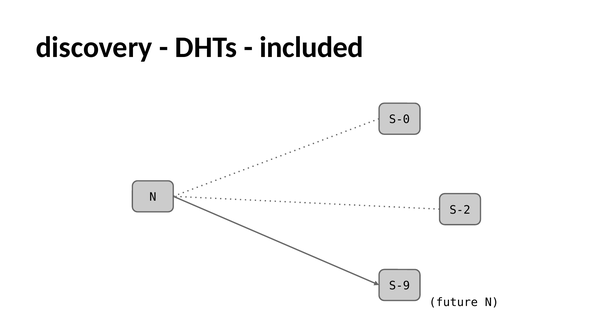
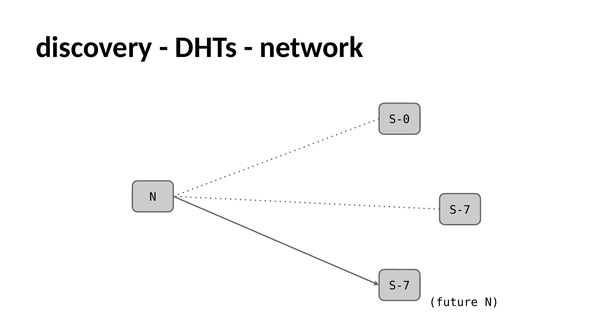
included: included -> network
S-2 at (460, 210): S-2 -> S-7
S-9 at (399, 286): S-9 -> S-7
